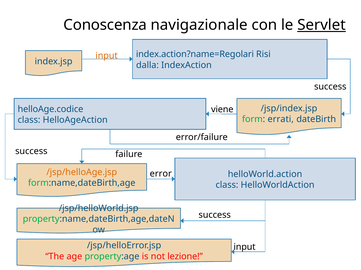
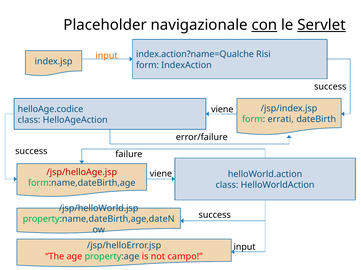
Conoscenza: Conoscenza -> Placeholder
con underline: none -> present
index.action?name=Regolari: index.action?name=Regolari -> index.action?name=Qualche
dalla at (147, 65): dalla -> form
/jsp/helloAge.jsp colour: orange -> red
error at (161, 174): error -> viene
lezione: lezione -> campo
